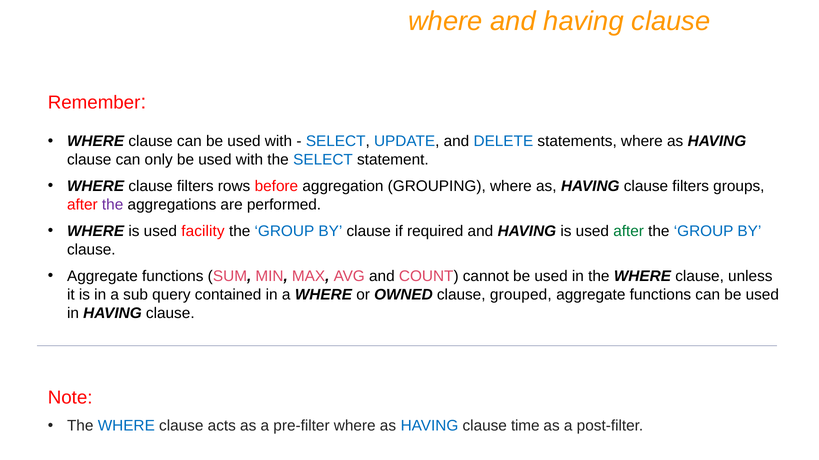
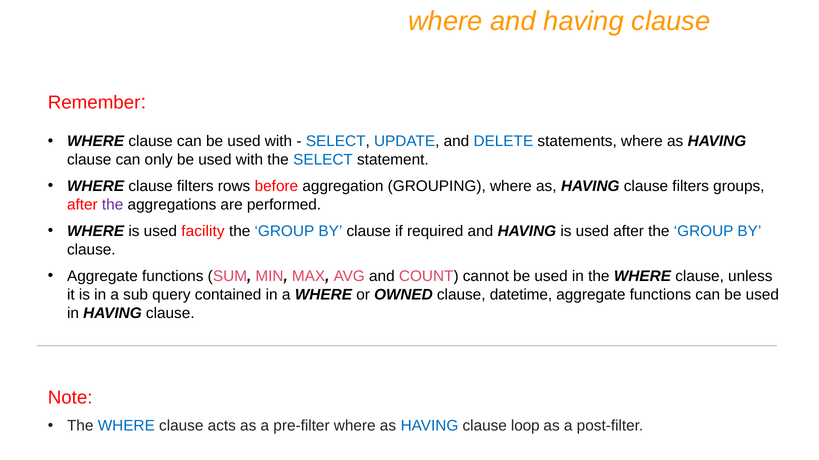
after at (629, 232) colour: green -> black
grouped: grouped -> datetime
time: time -> loop
